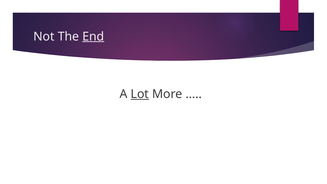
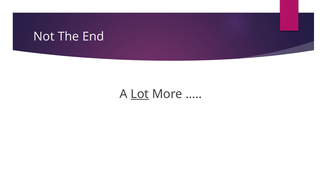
End underline: present -> none
